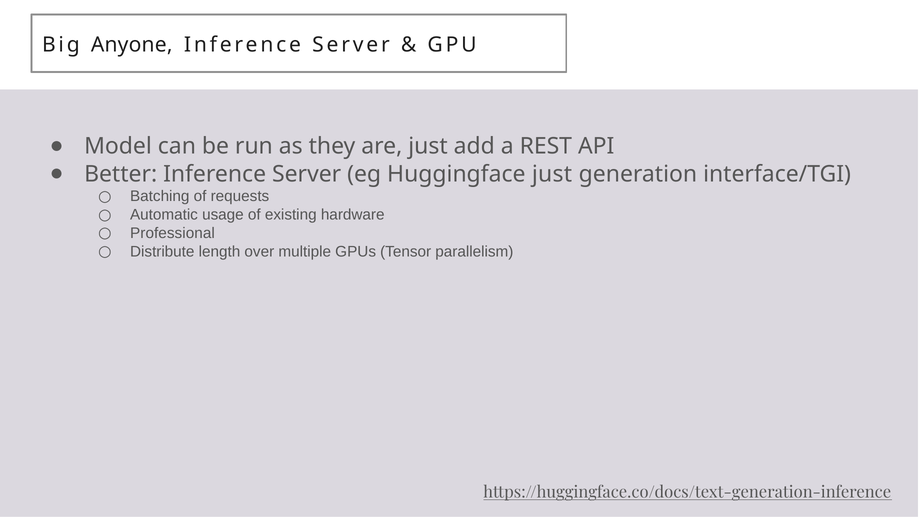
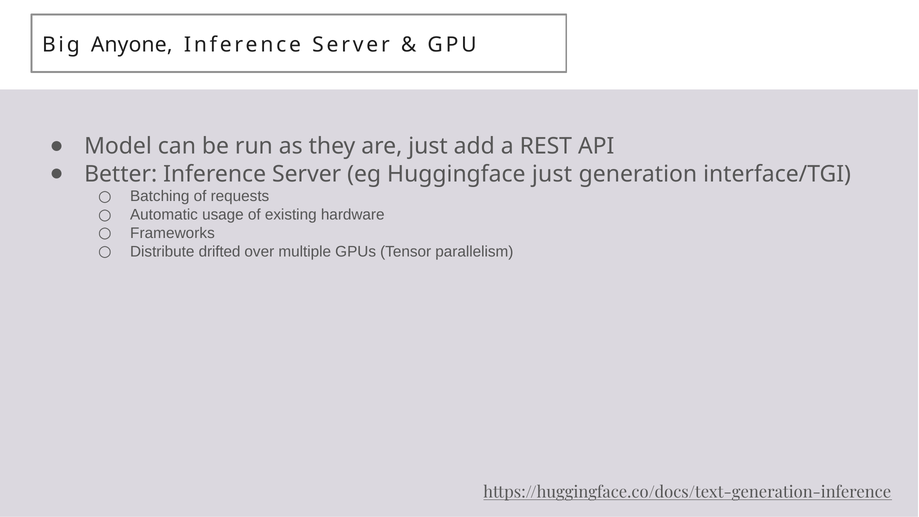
Professional: Professional -> Frameworks
length: length -> drifted
